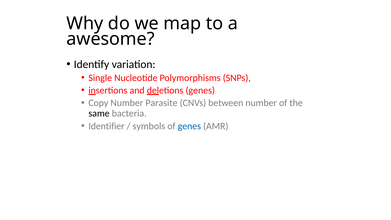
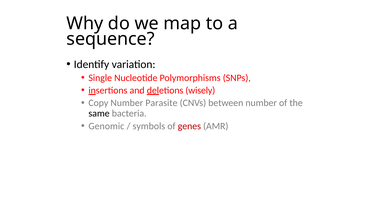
awesome: awesome -> sequence
deletions genes: genes -> wisely
Identifier: Identifier -> Genomic
genes at (189, 126) colour: blue -> red
